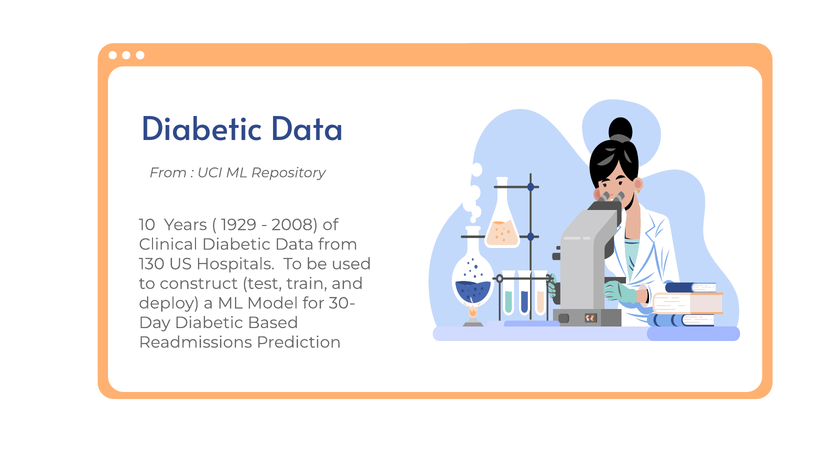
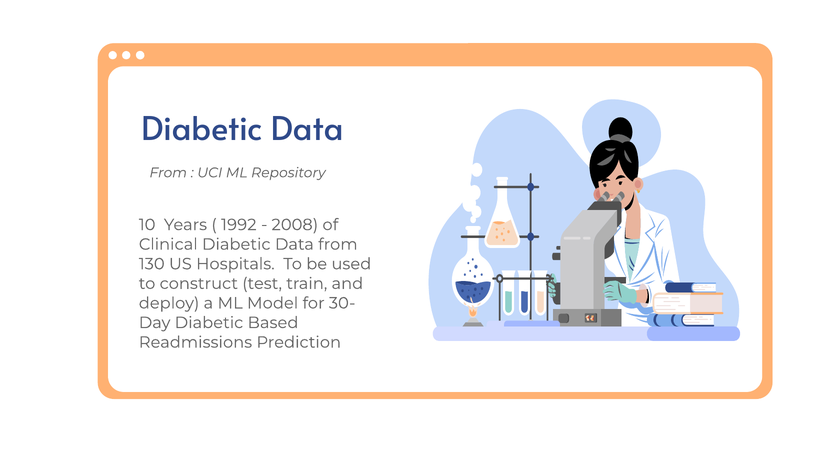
1929: 1929 -> 1992
